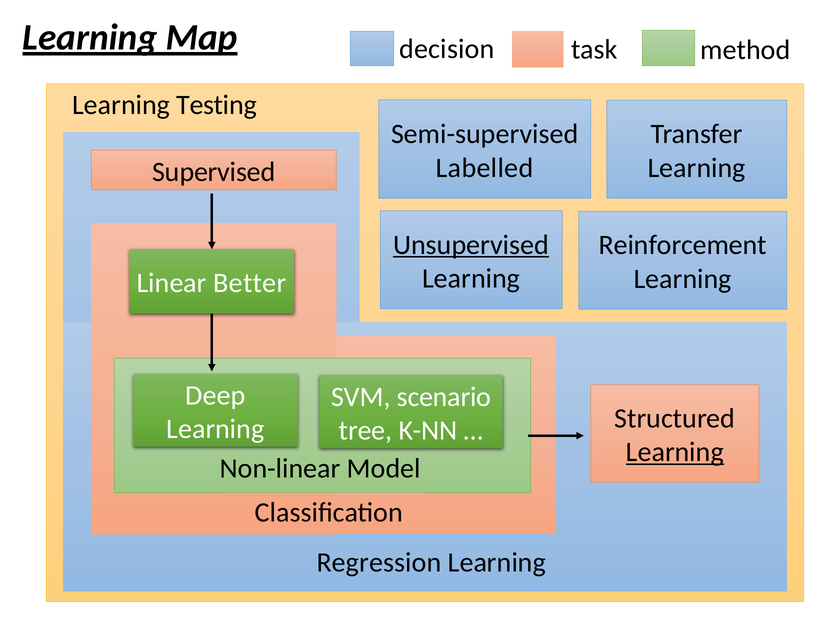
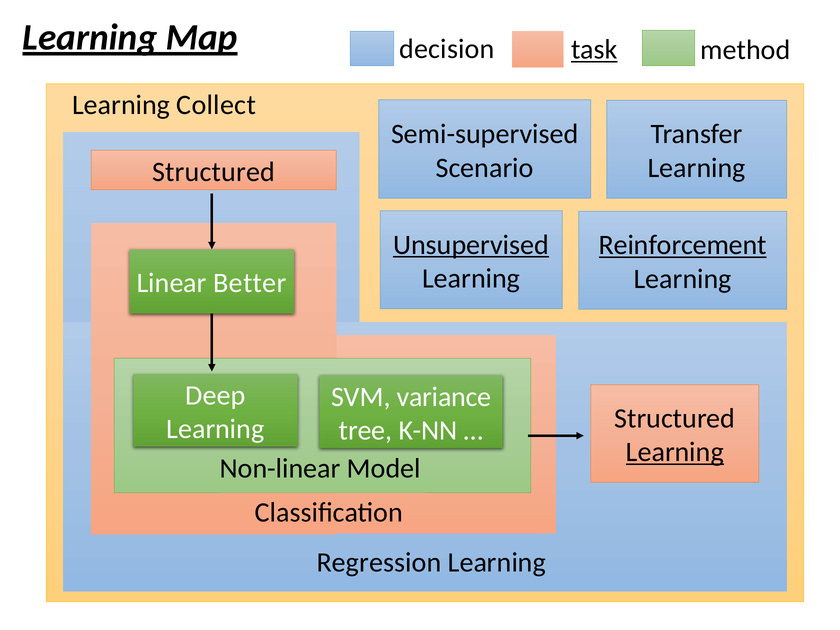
task underline: none -> present
Testing: Testing -> Collect
Labelled: Labelled -> Scenario
Supervised at (214, 172): Supervised -> Structured
Reinforcement underline: none -> present
scenario: scenario -> variance
